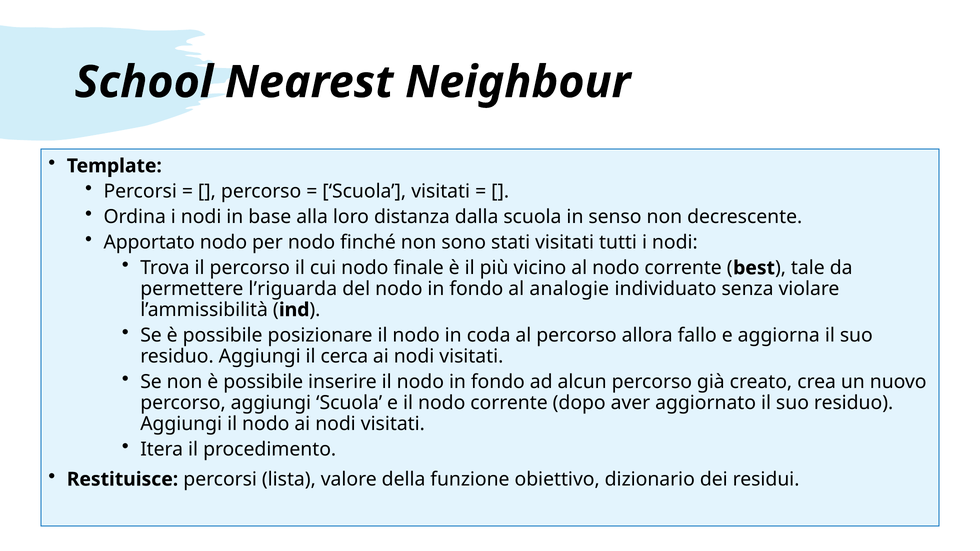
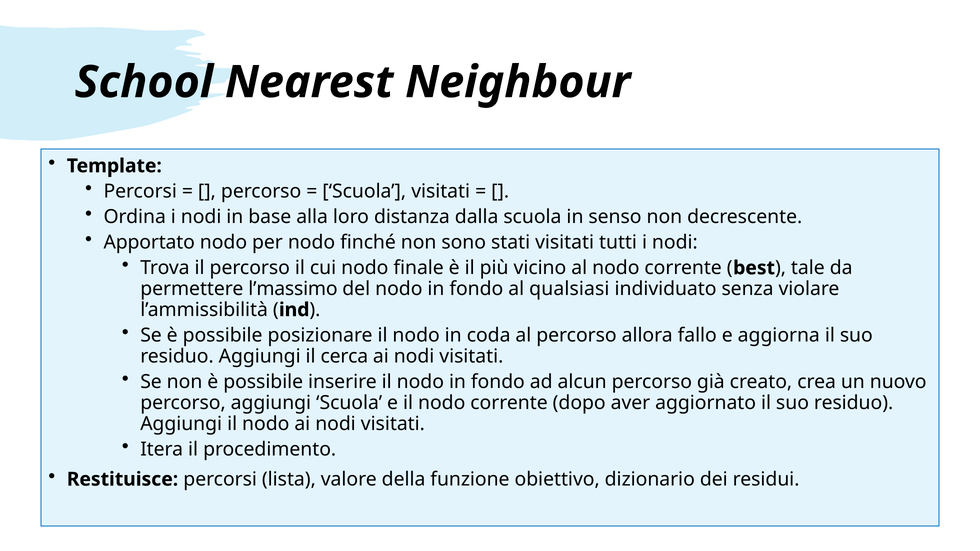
l’riguarda: l’riguarda -> l’massimo
analogie: analogie -> qualsiasi
